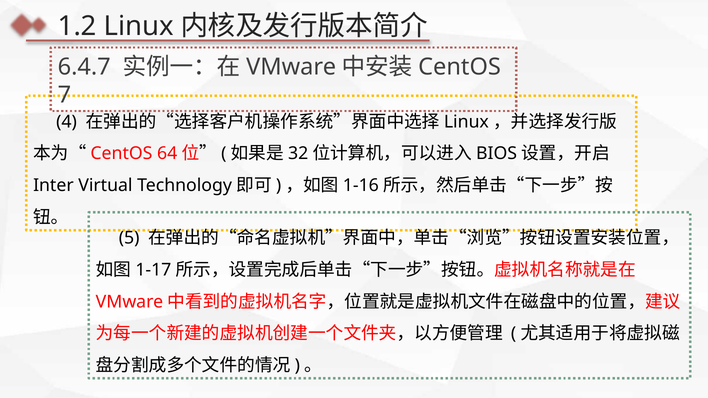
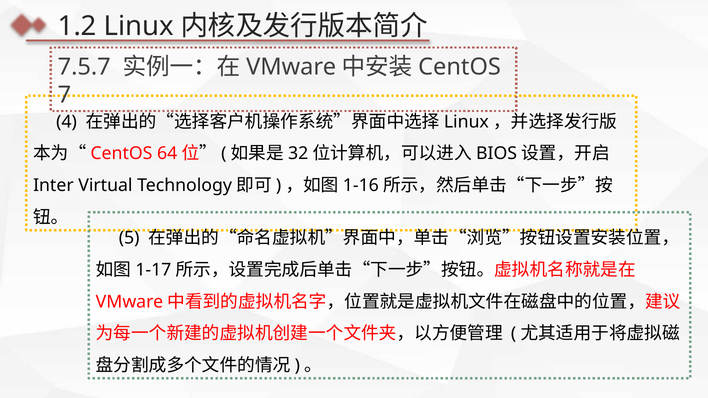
6.4.7: 6.4.7 -> 7.5.7
